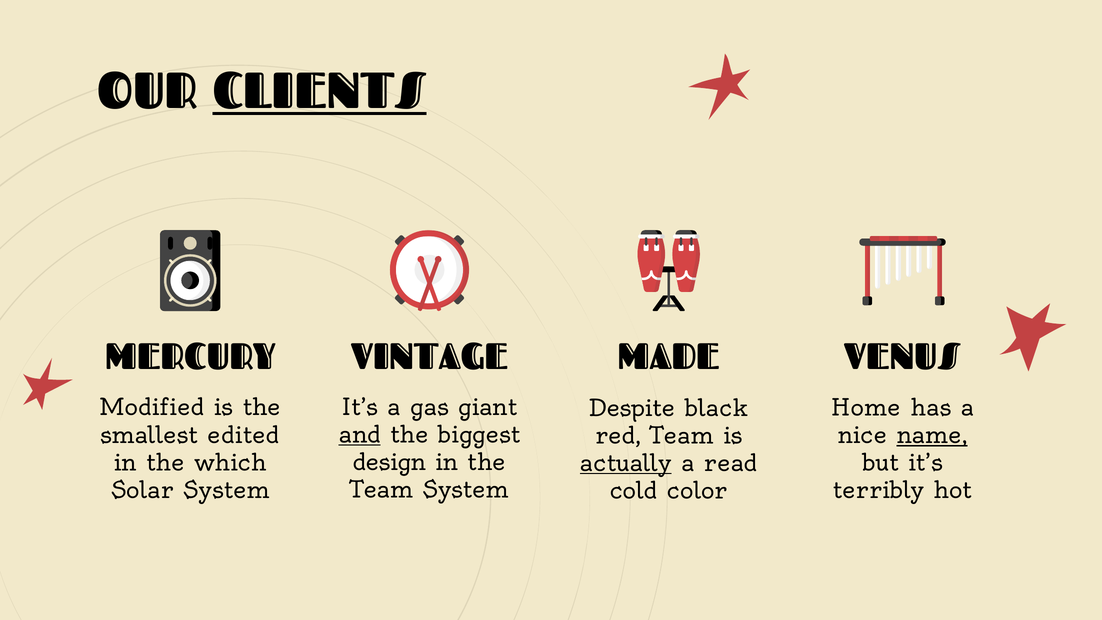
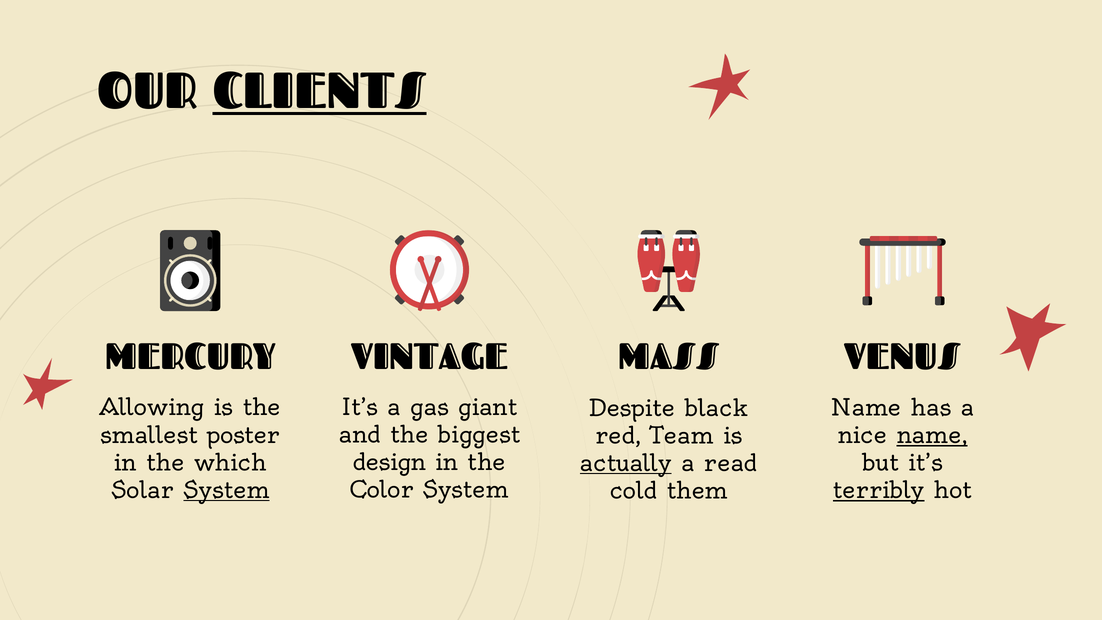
MADE: MADE -> MASS
Modified: Modified -> Allowing
Home at (866, 408): Home -> Name
and underline: present -> none
edited: edited -> poster
Team at (382, 490): Team -> Color
System at (226, 490) underline: none -> present
terribly underline: none -> present
color: color -> them
